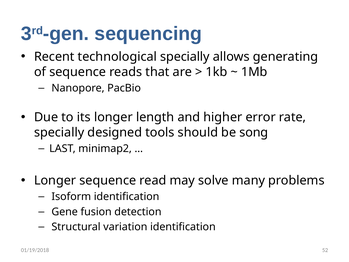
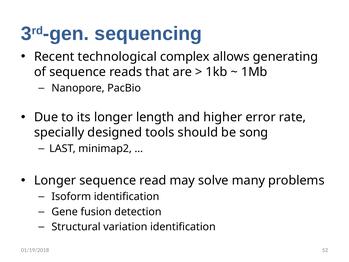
technological specially: specially -> complex
